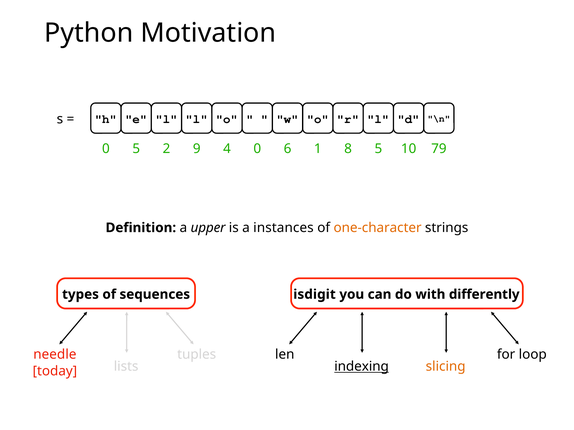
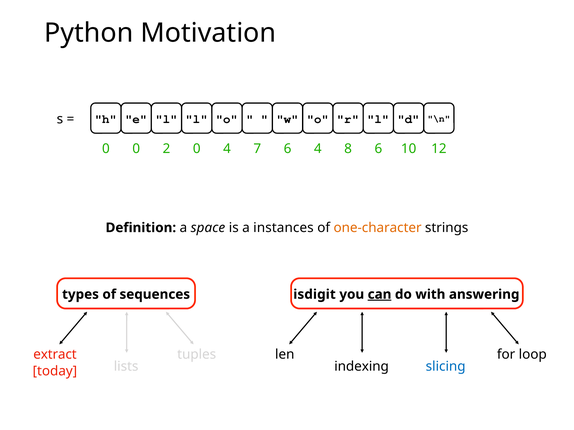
0 5: 5 -> 0
2 9: 9 -> 0
4 0: 0 -> 7
6 1: 1 -> 4
8 5: 5 -> 6
79: 79 -> 12
upper: upper -> space
can underline: none -> present
differently: differently -> answering
needle: needle -> extract
indexing underline: present -> none
slicing colour: orange -> blue
